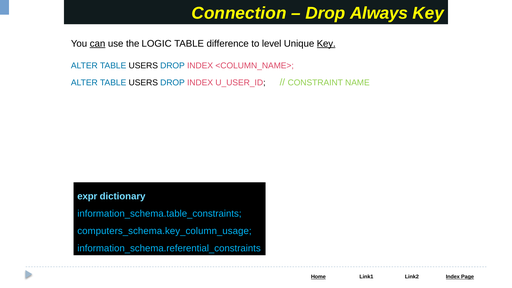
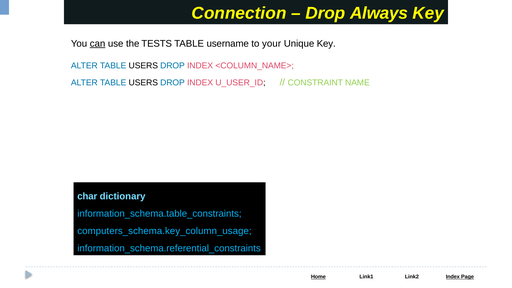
LOGIC: LOGIC -> TESTS
difference: difference -> username
level: level -> your
Key at (326, 44) underline: present -> none
expr: expr -> char
